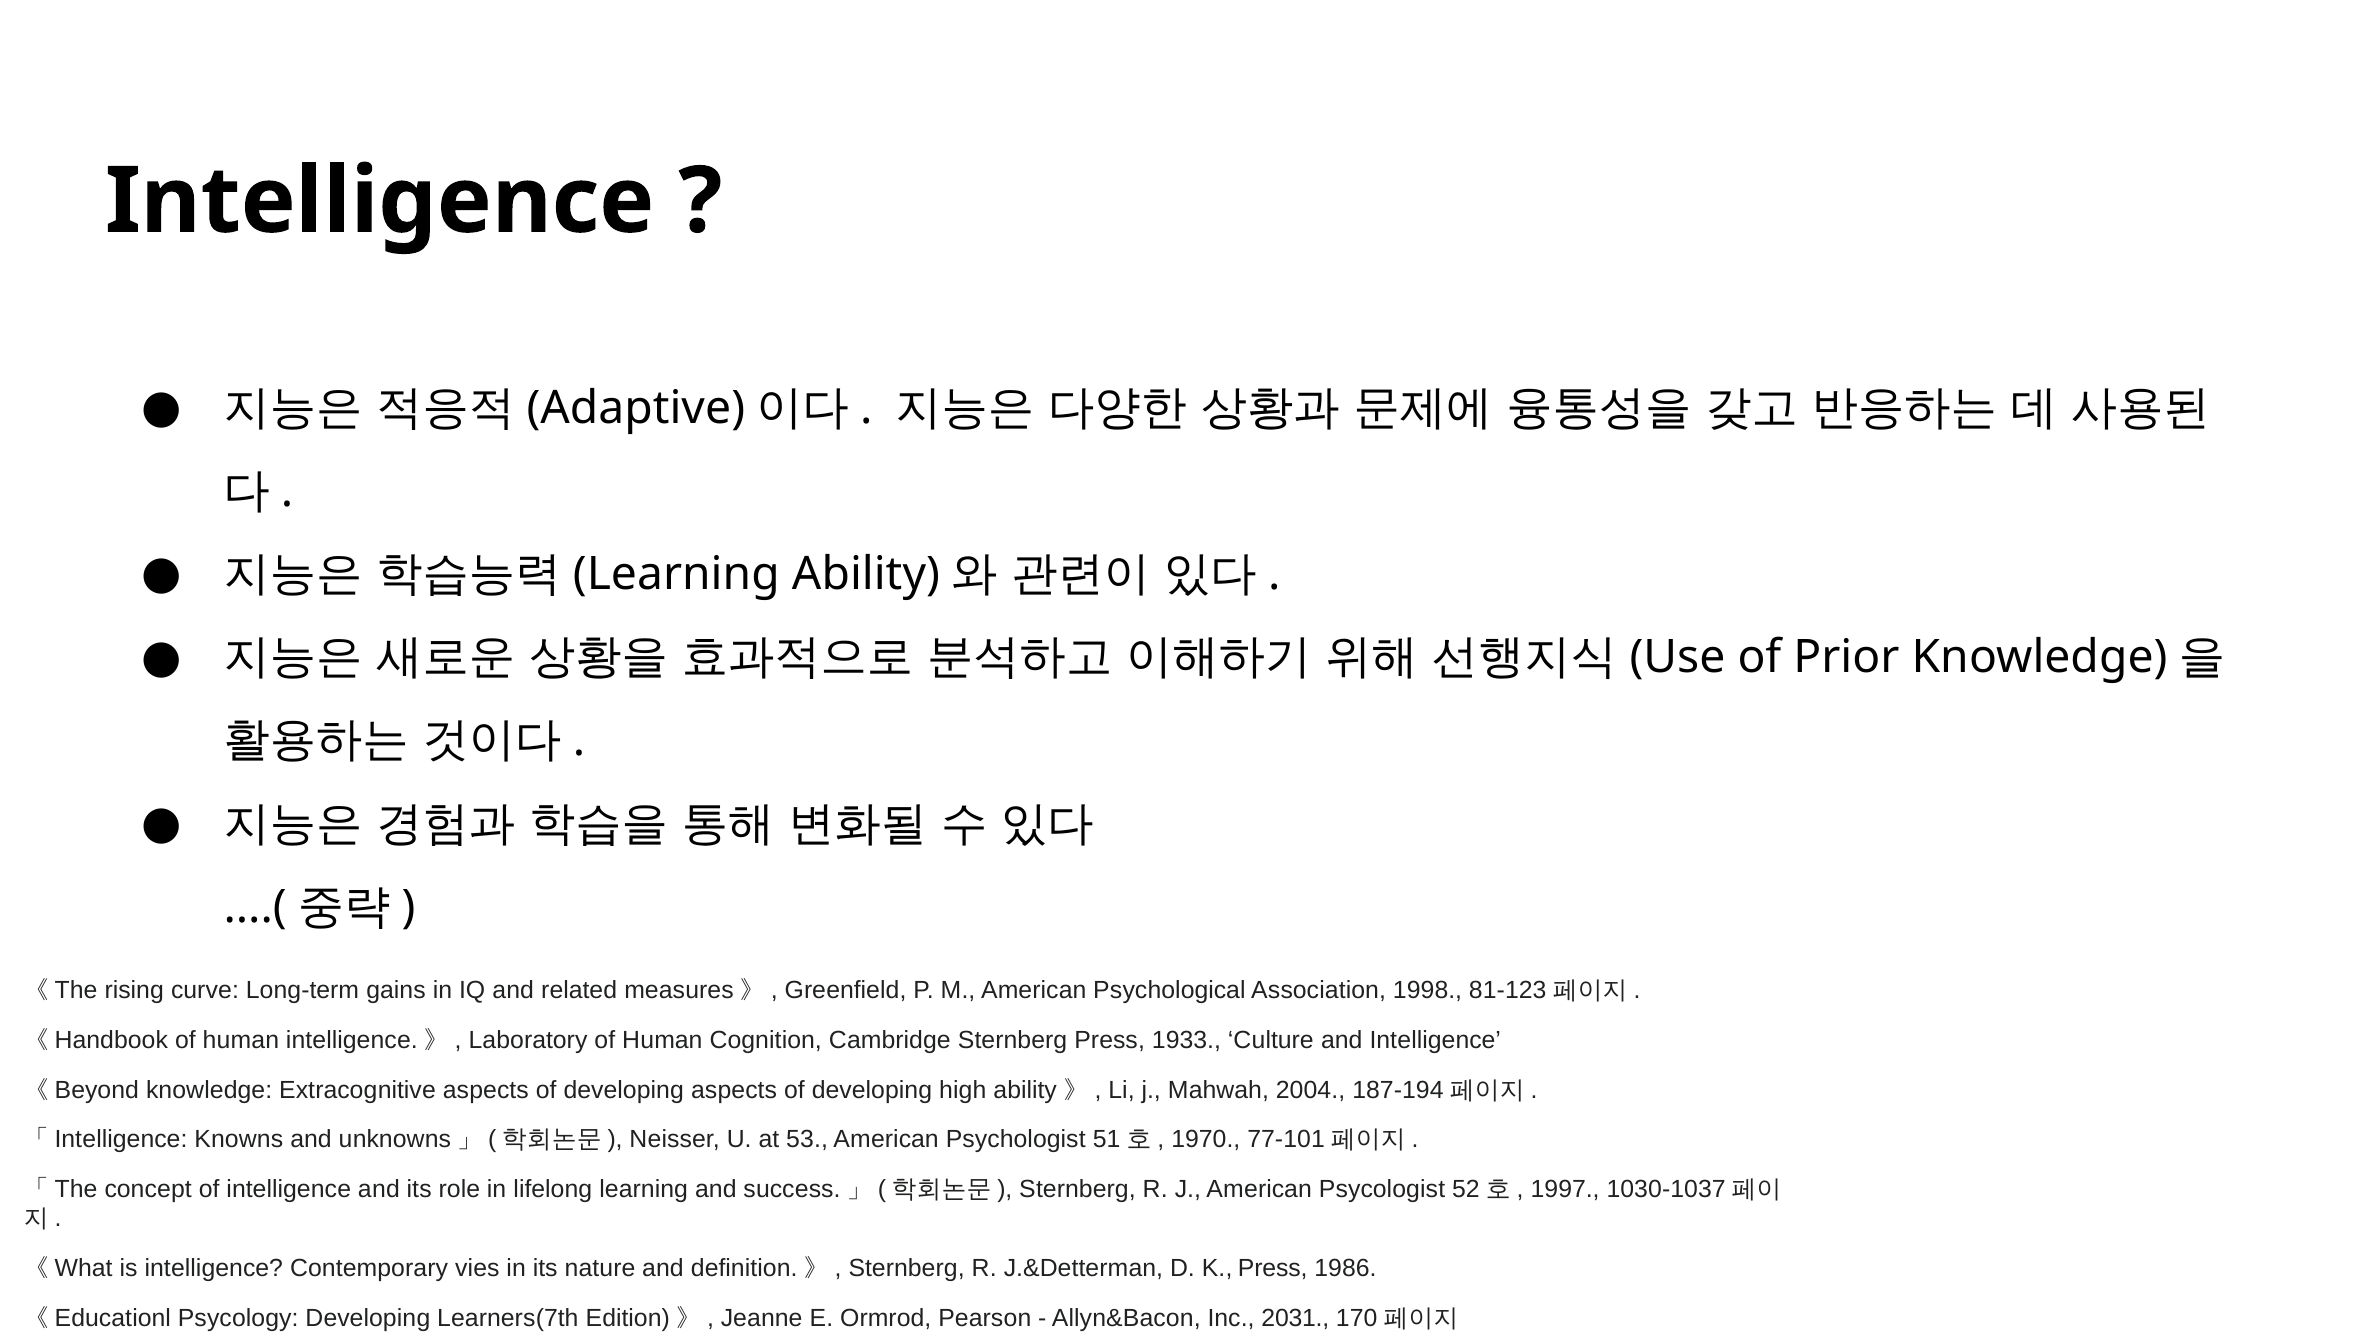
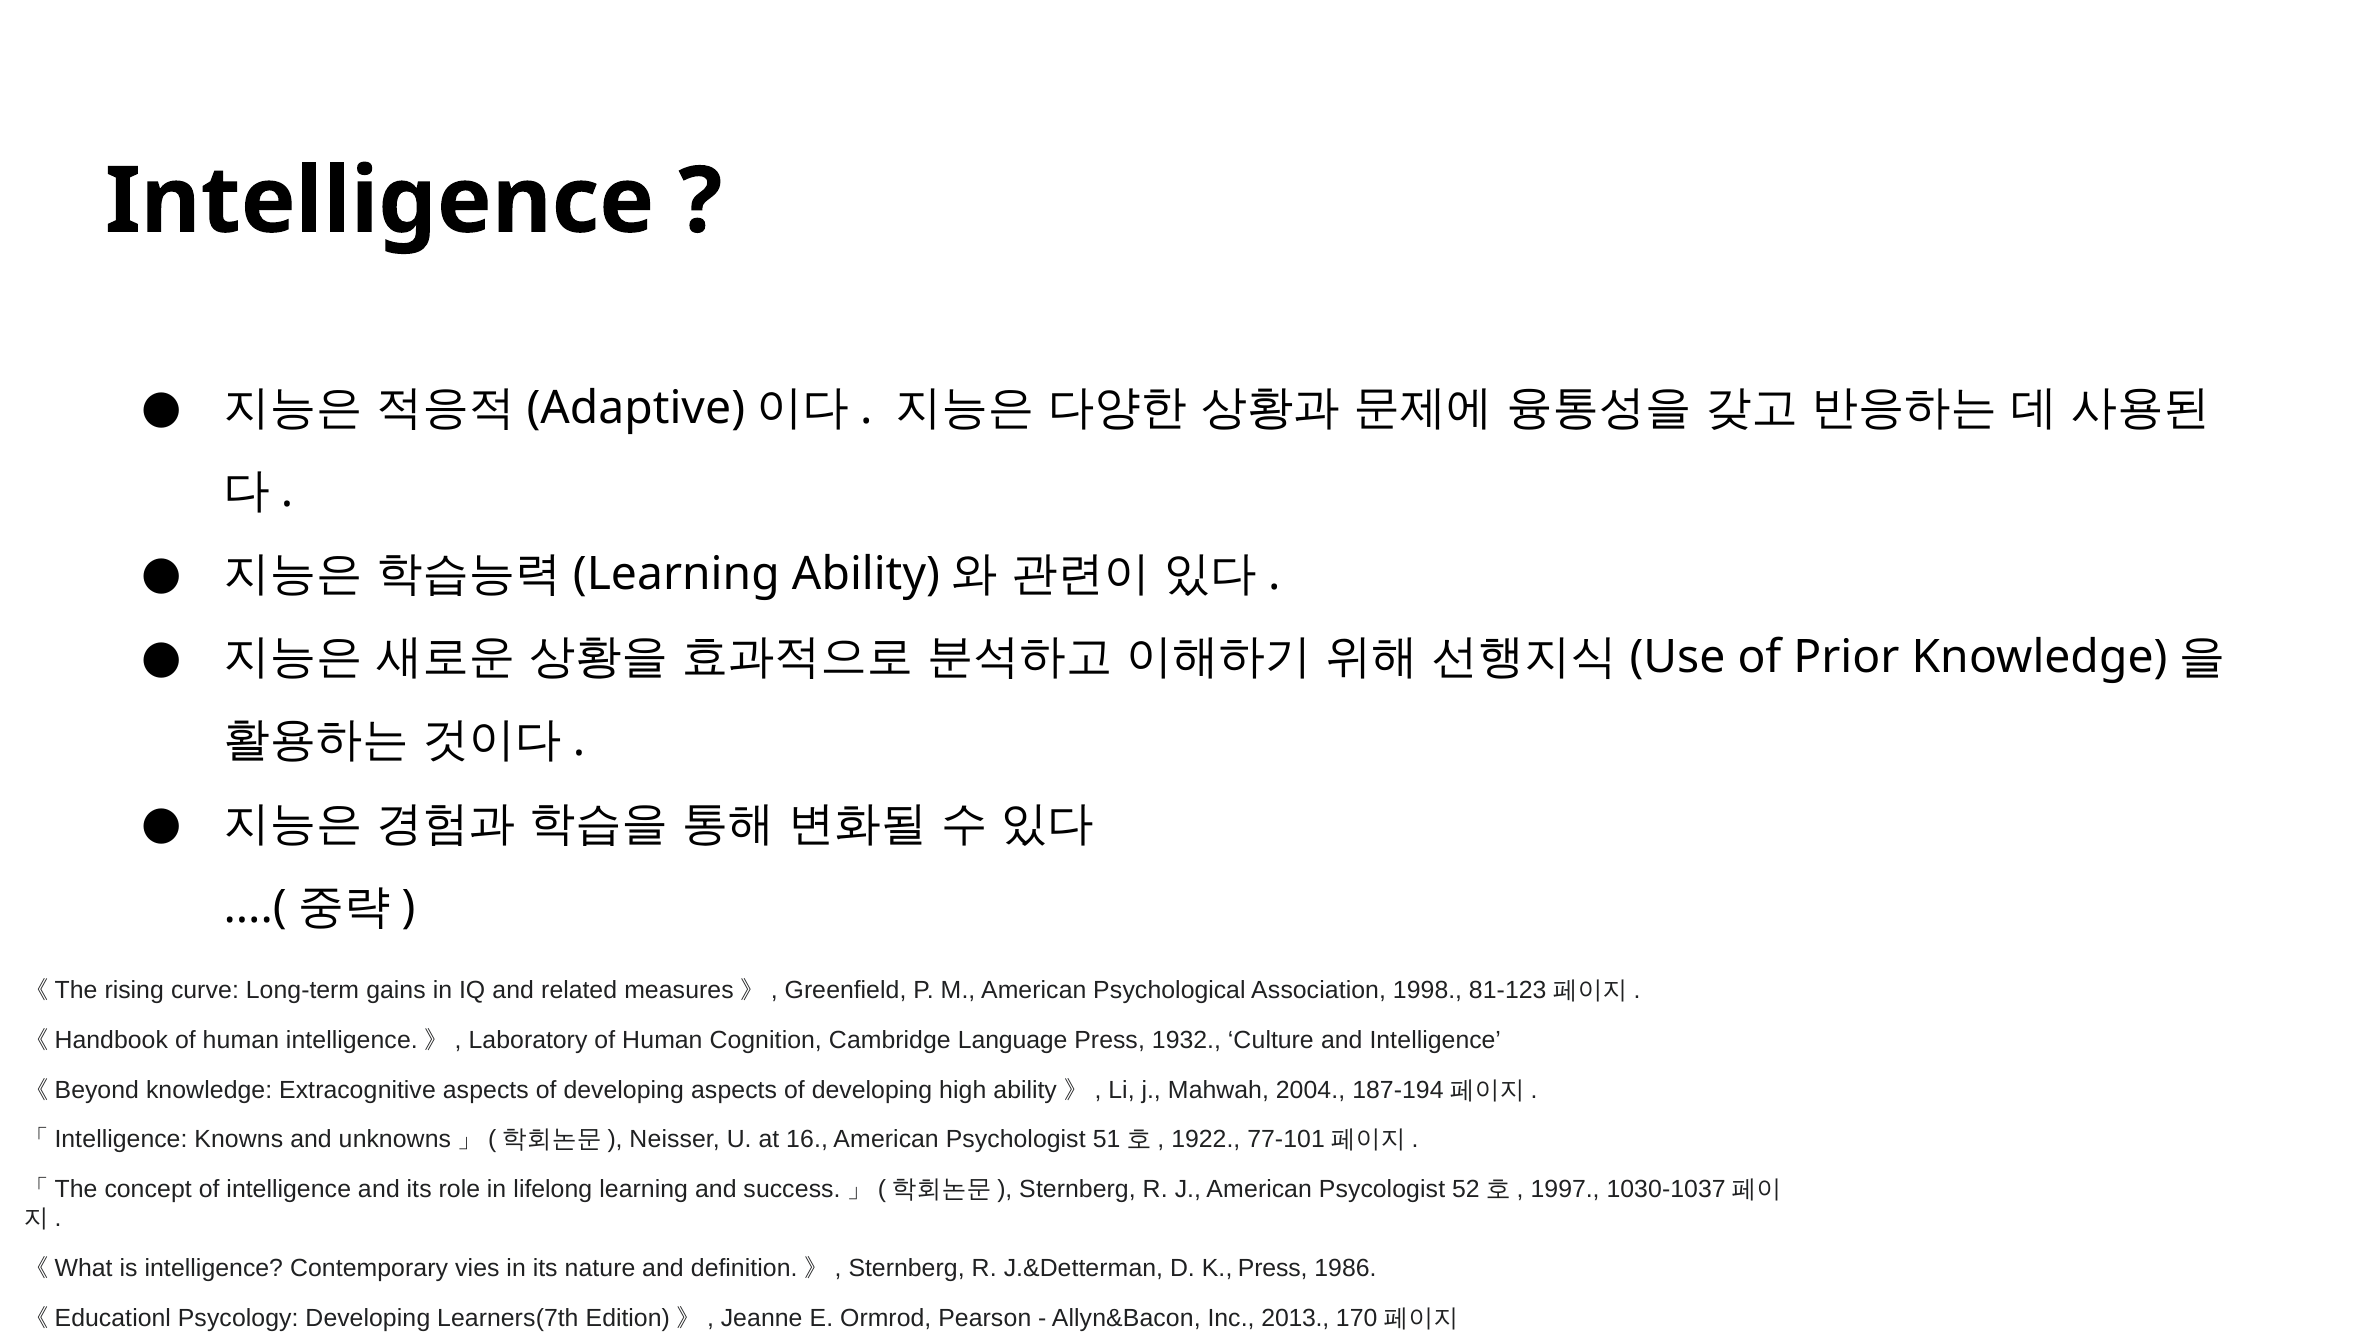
Cambridge Sternberg: Sternberg -> Language
1933: 1933 -> 1932
53: 53 -> 16
1970: 1970 -> 1922
2031: 2031 -> 2013
